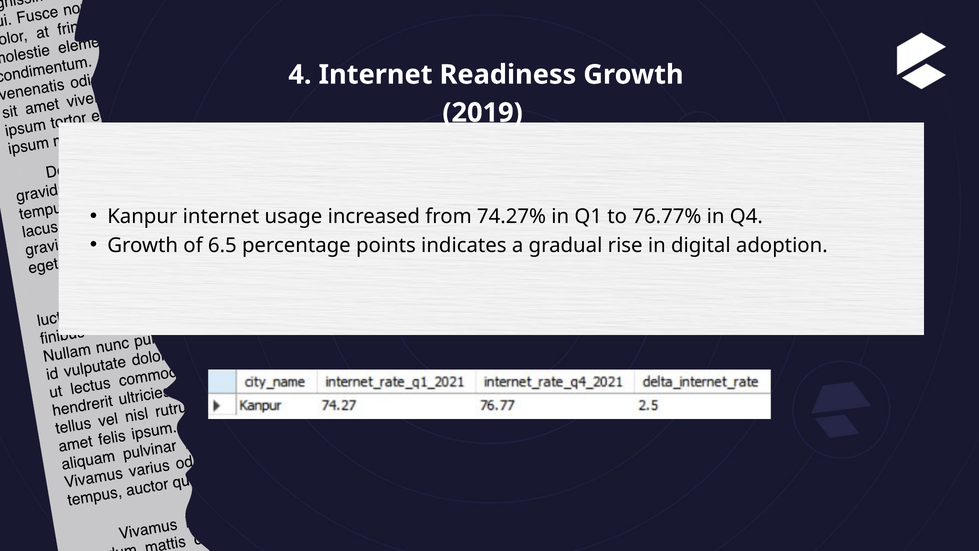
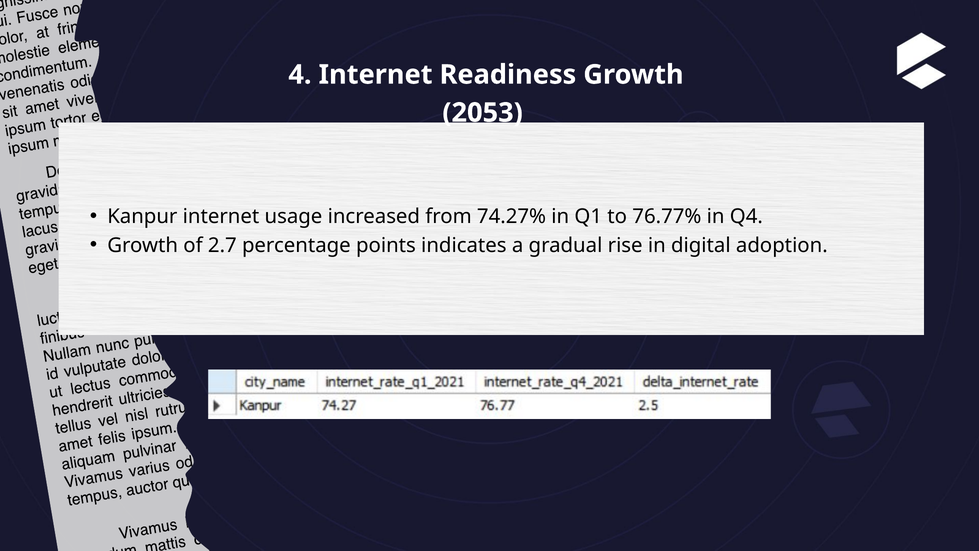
2019: 2019 -> 2053
6.5: 6.5 -> 2.7
